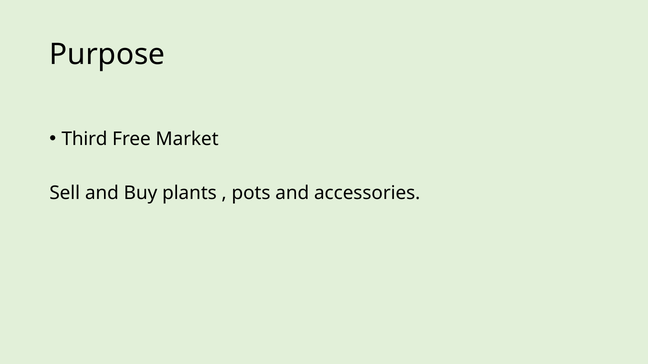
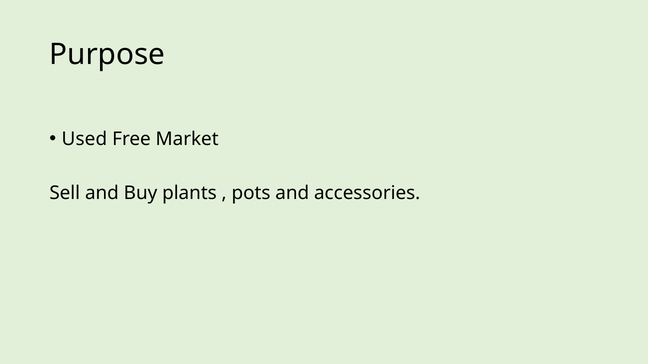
Third: Third -> Used
